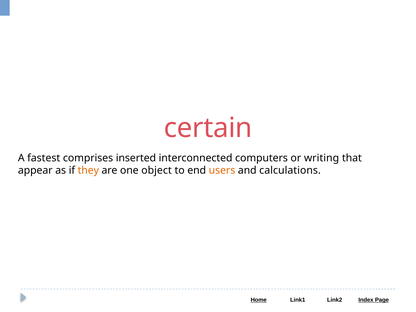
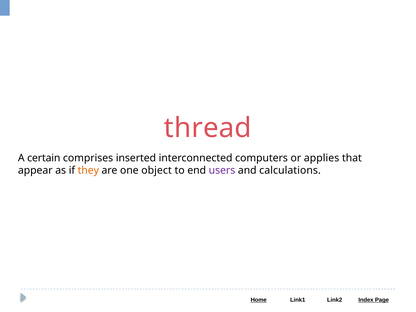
certain: certain -> thread
fastest: fastest -> certain
writing: writing -> applies
users colour: orange -> purple
